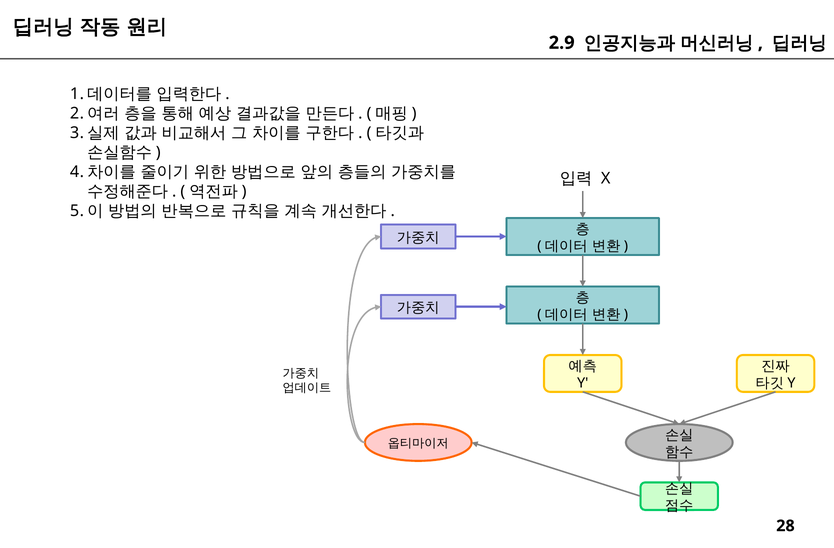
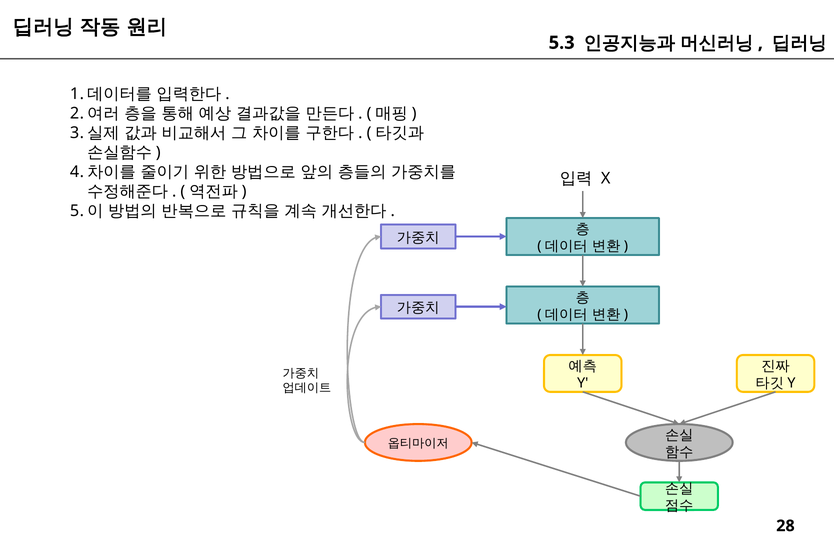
2.9: 2.9 -> 5.3
